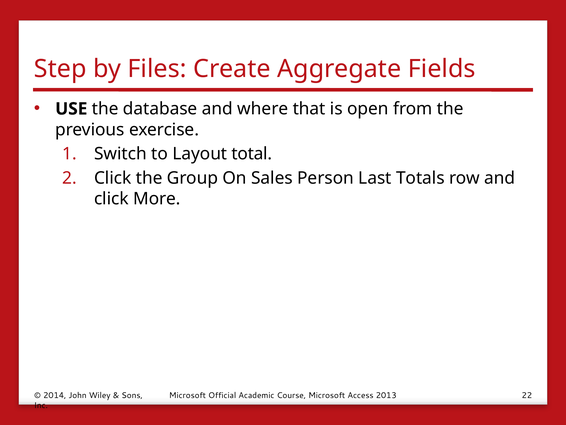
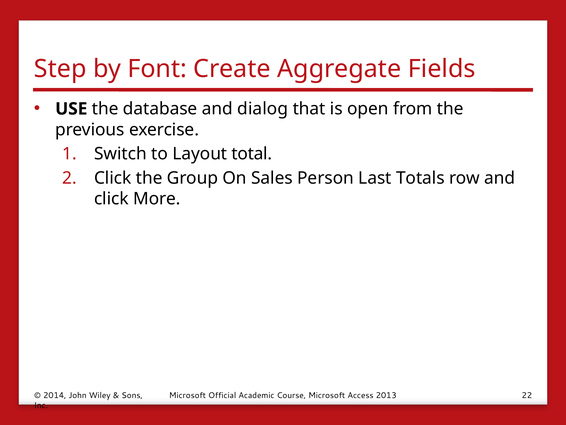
Files: Files -> Font
where: where -> dialog
